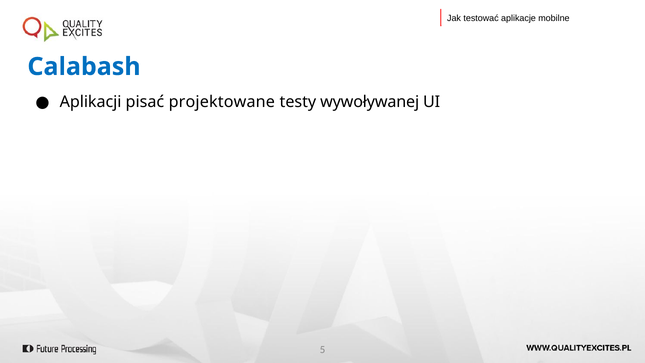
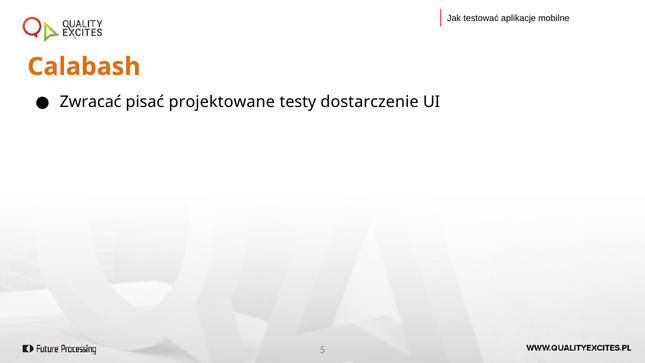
Calabash colour: blue -> orange
Aplikacji: Aplikacji -> Zwracać
wywoływanej: wywoływanej -> dostarczenie
